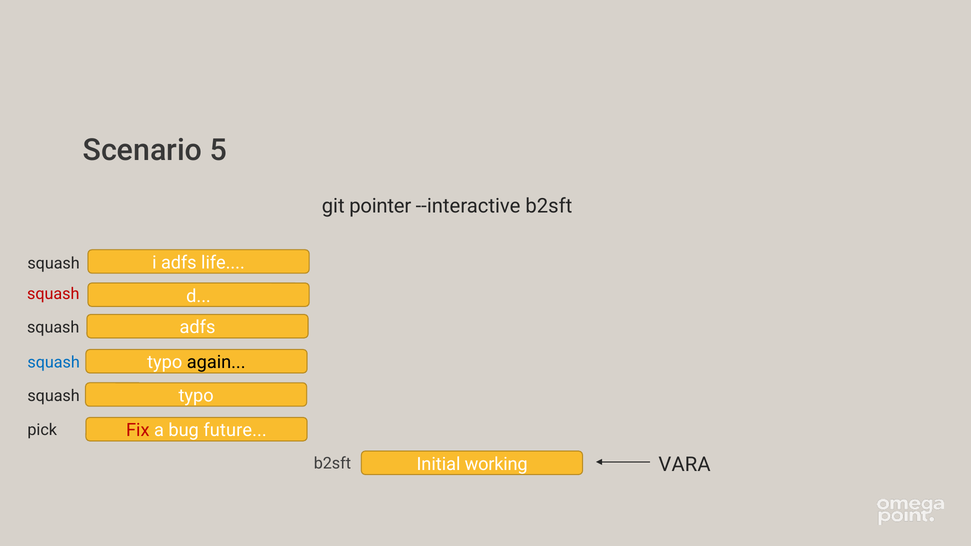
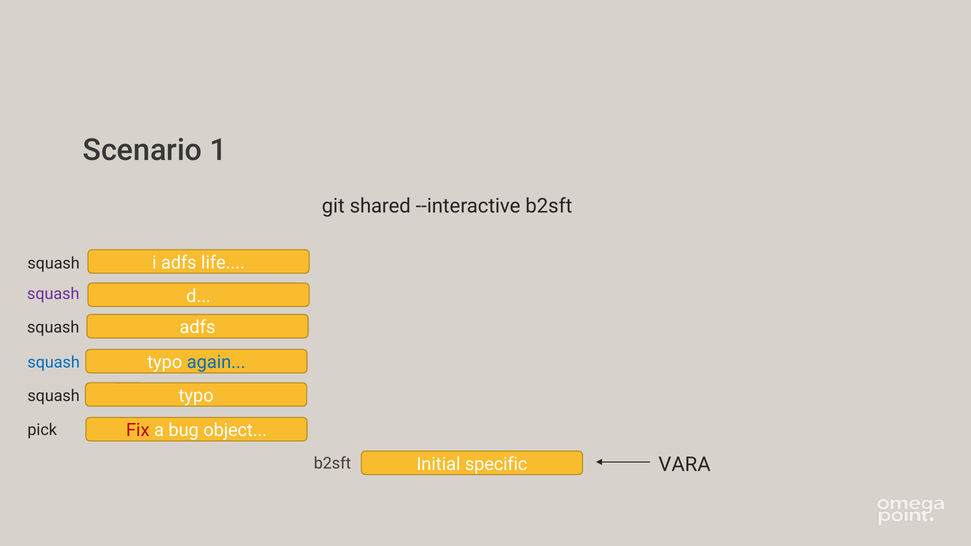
5: 5 -> 1
pointer: pointer -> shared
squash at (53, 294) colour: red -> purple
again colour: black -> blue
future: future -> object
working: working -> specific
